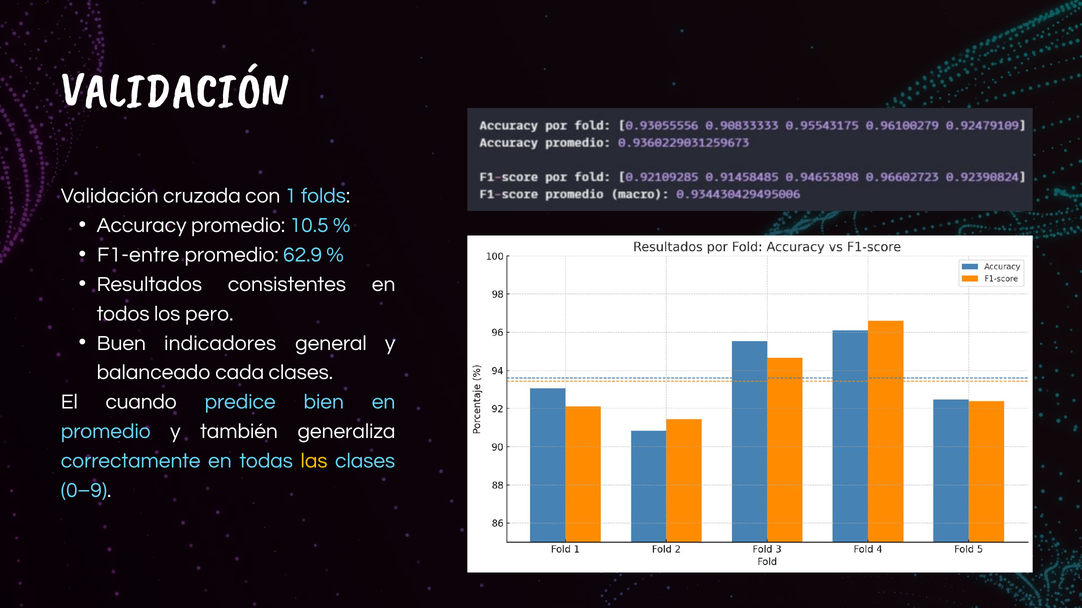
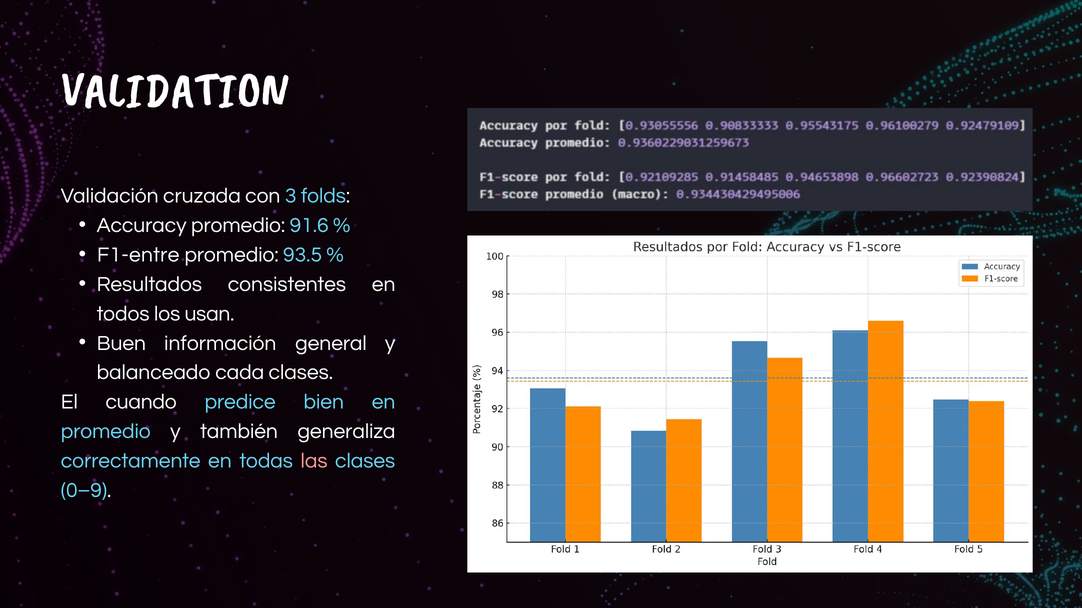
VALIDACIÓN at (175, 90): VALIDACIÓN -> VALIDATION
1: 1 -> 3
10.5: 10.5 -> 91.6
62.9: 62.9 -> 93.5
pero: pero -> usan
indicadores: indicadores -> información
las colour: yellow -> pink
